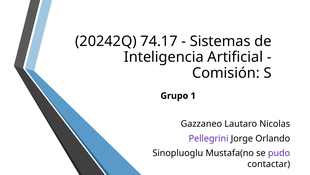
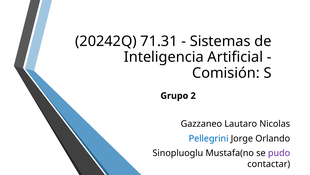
74.17: 74.17 -> 71.31
1: 1 -> 2
Pellegrini colour: purple -> blue
